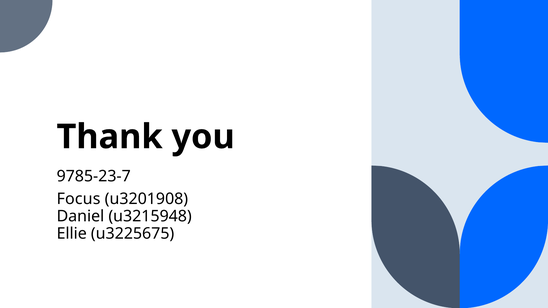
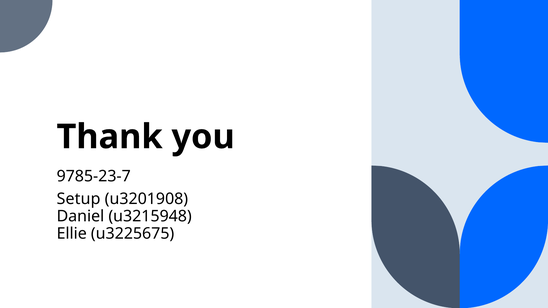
Focus: Focus -> Setup
